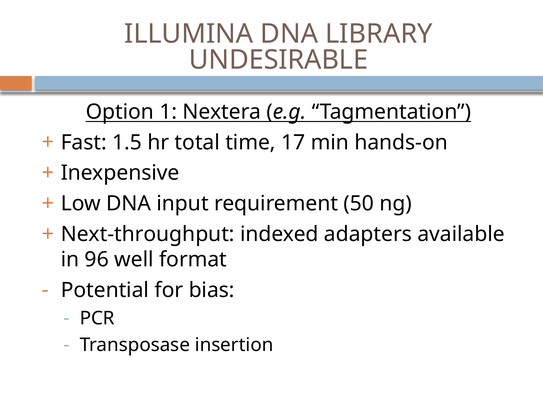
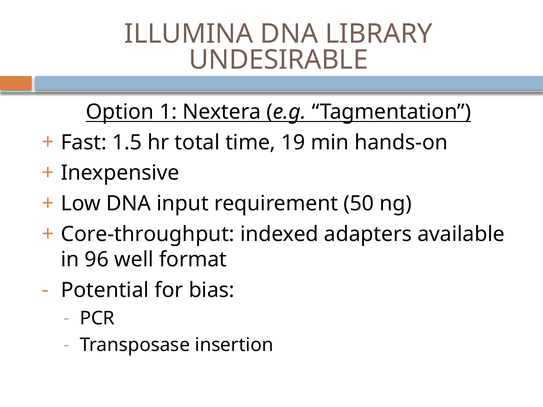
17: 17 -> 19
Next-throughput: Next-throughput -> Core-throughput
